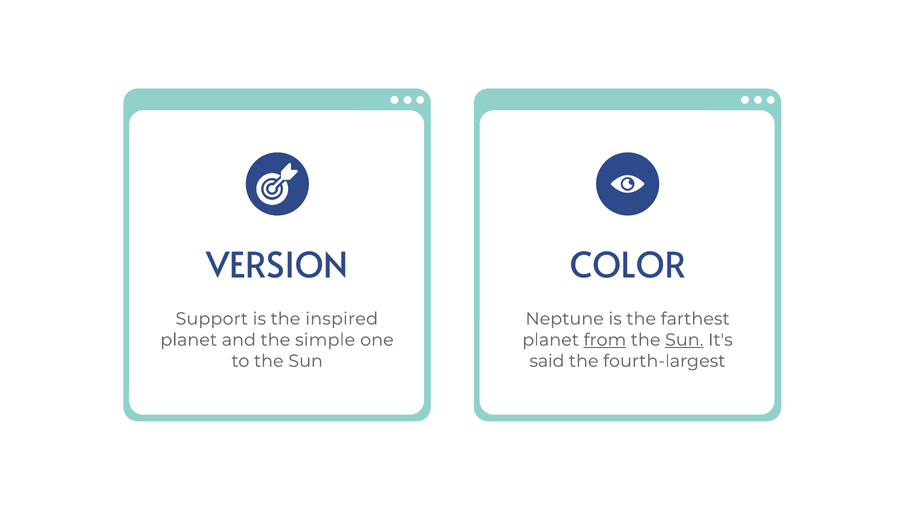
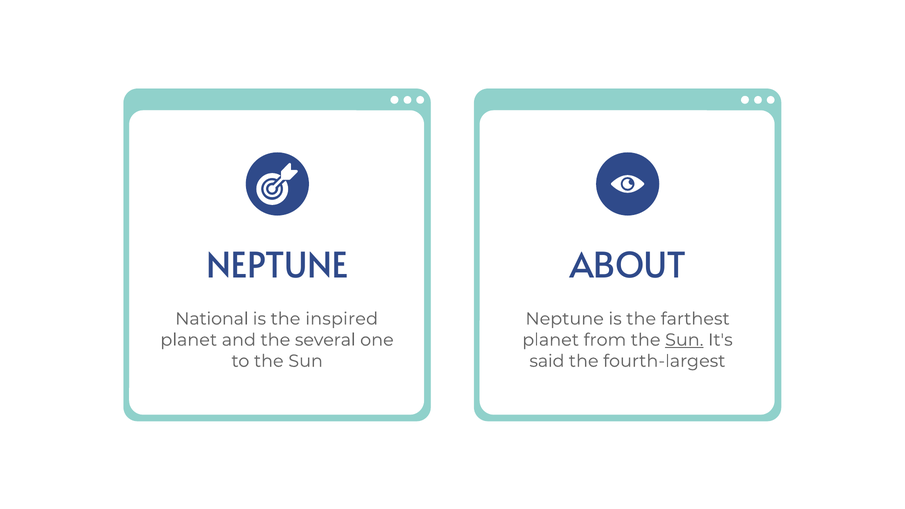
VERSION at (277, 266): VERSION -> NEPTUNE
COLOR: COLOR -> ABOUT
Support: Support -> National
simple: simple -> several
from underline: present -> none
